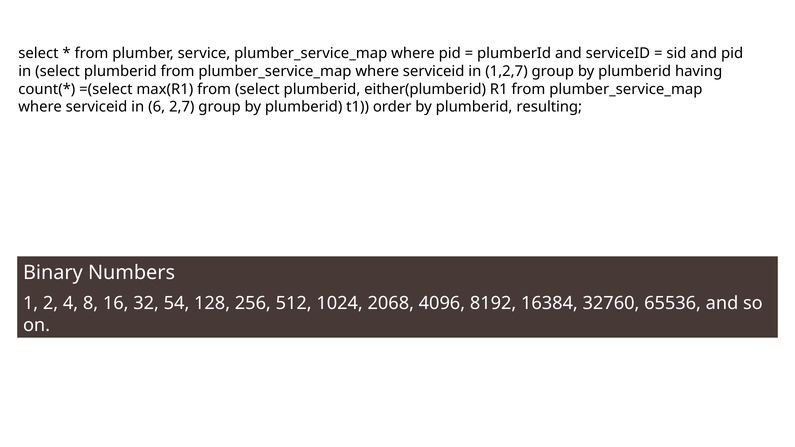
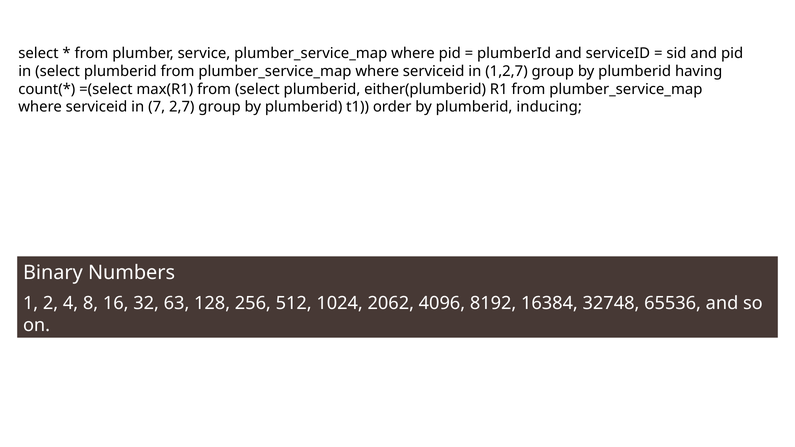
6: 6 -> 7
resulting: resulting -> inducing
54: 54 -> 63
2068: 2068 -> 2062
32760: 32760 -> 32748
